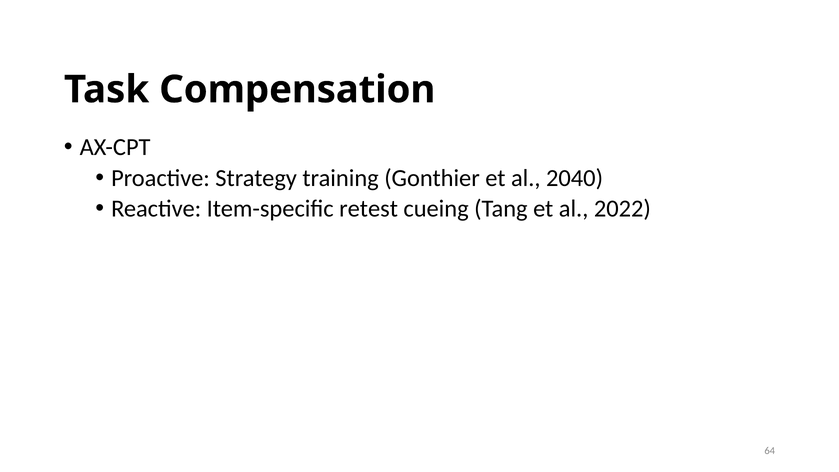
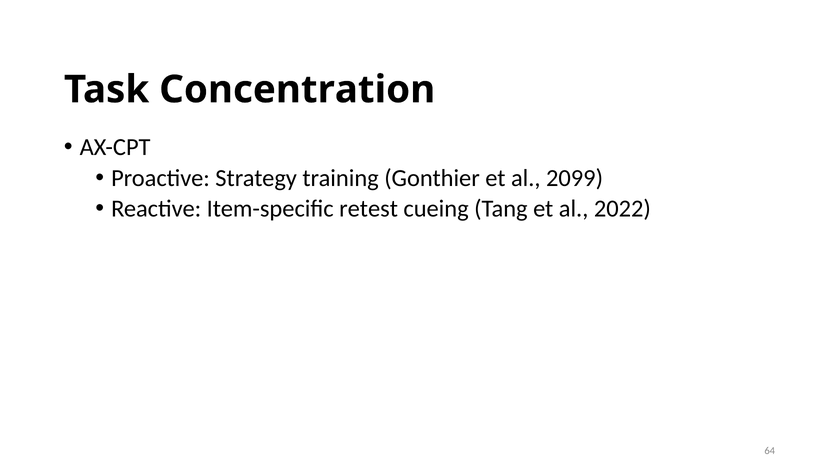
Compensation: Compensation -> Concentration
2040: 2040 -> 2099
